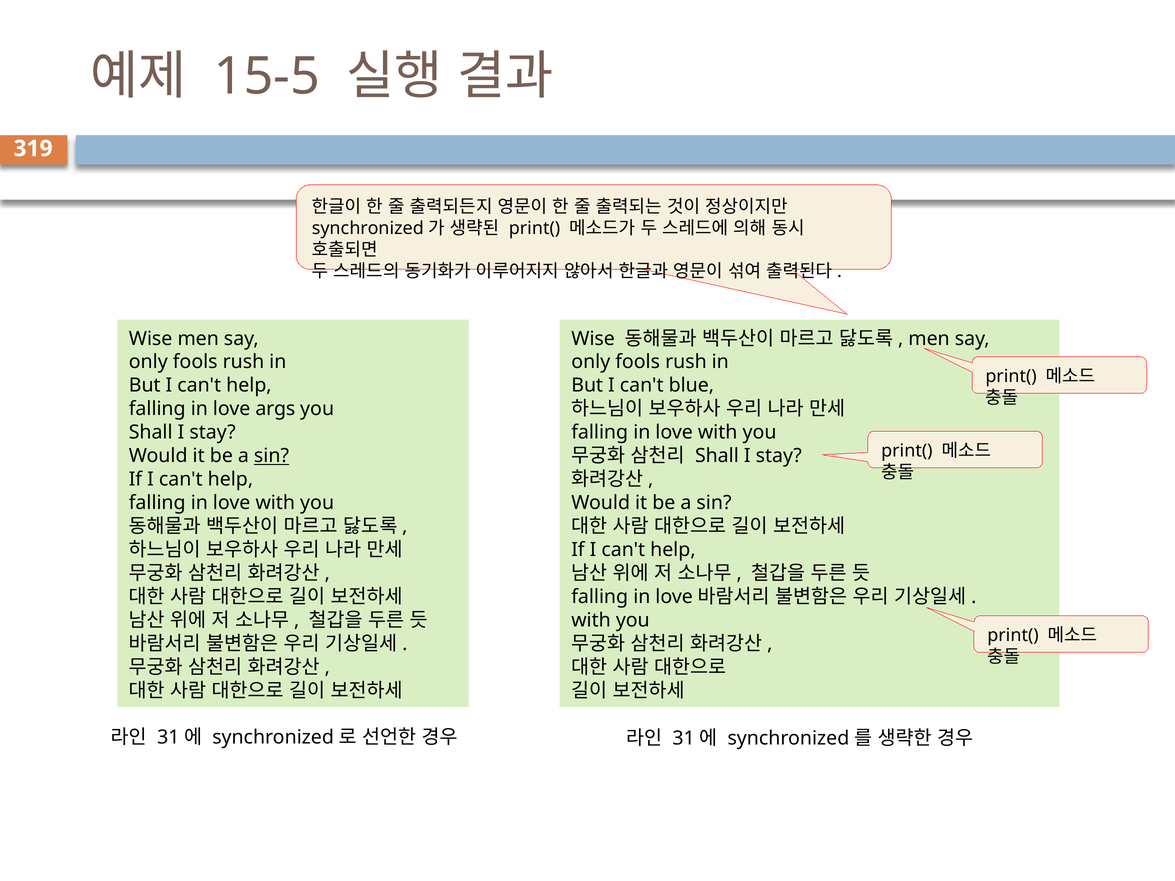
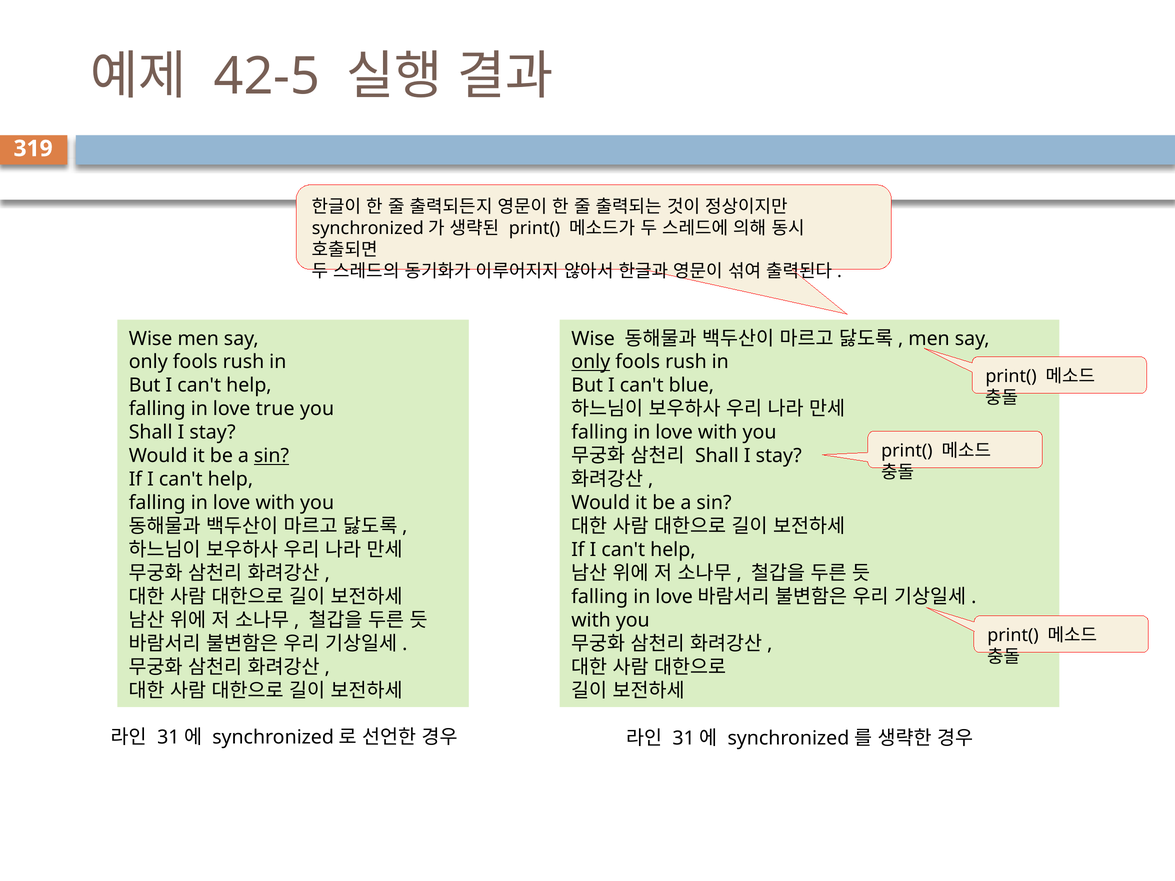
15-5: 15-5 -> 42-5
only at (591, 362) underline: none -> present
args: args -> true
